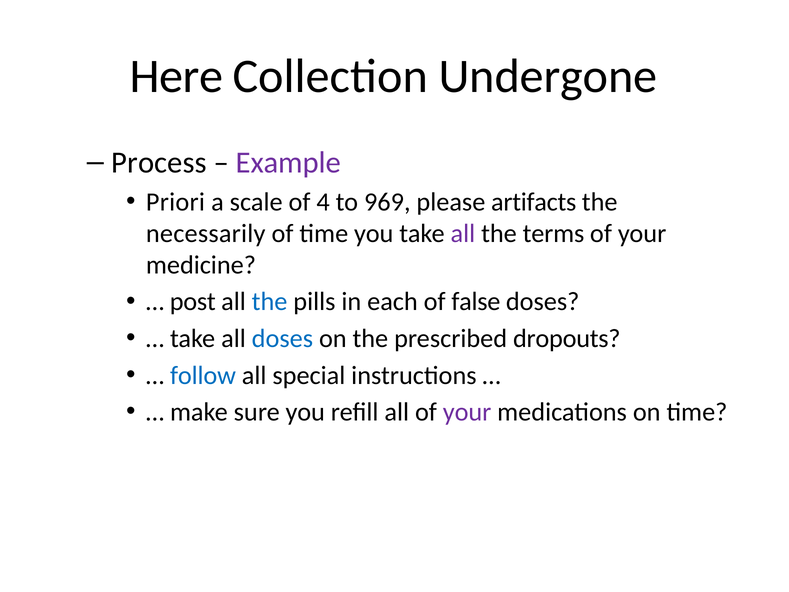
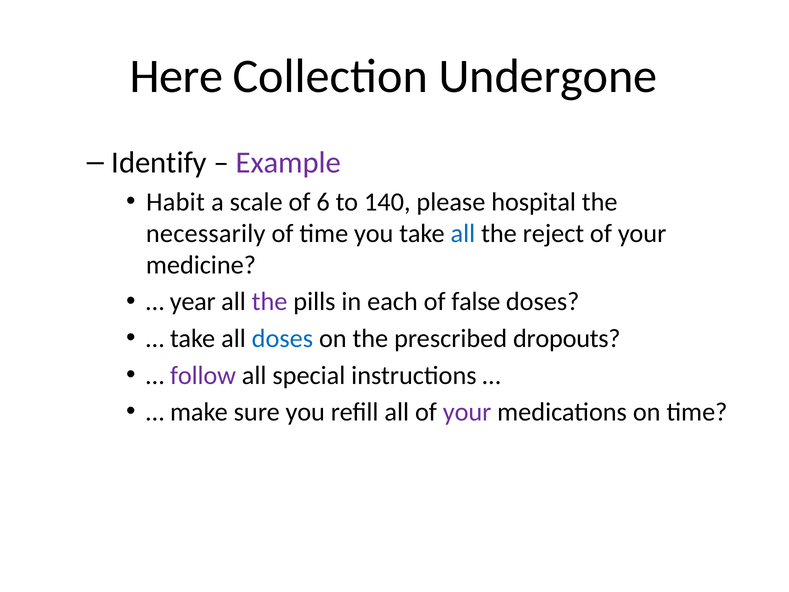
Process: Process -> Identify
Priori: Priori -> Habit
4: 4 -> 6
969: 969 -> 140
artifacts: artifacts -> hospital
all at (463, 233) colour: purple -> blue
terms: terms -> reject
post: post -> year
the at (270, 302) colour: blue -> purple
follow colour: blue -> purple
